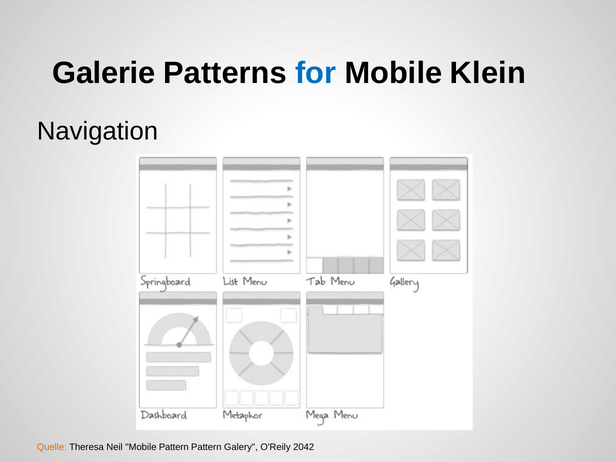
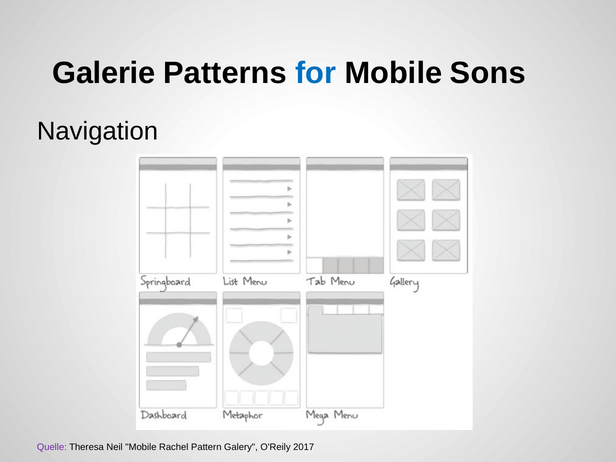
Klein: Klein -> Sons
Quelle colour: orange -> purple
Mobile Pattern: Pattern -> Rachel
2042: 2042 -> 2017
